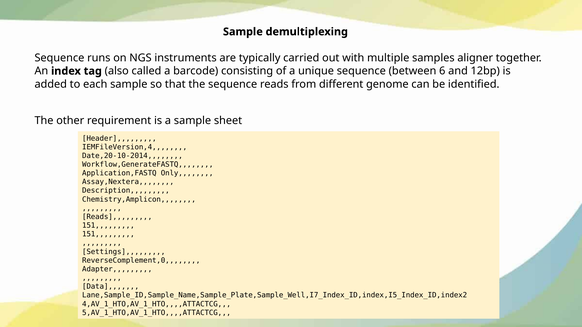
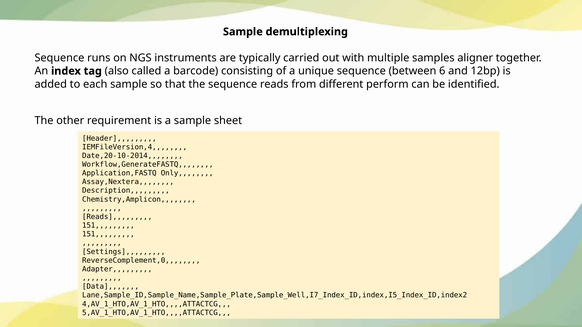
genome: genome -> perform
